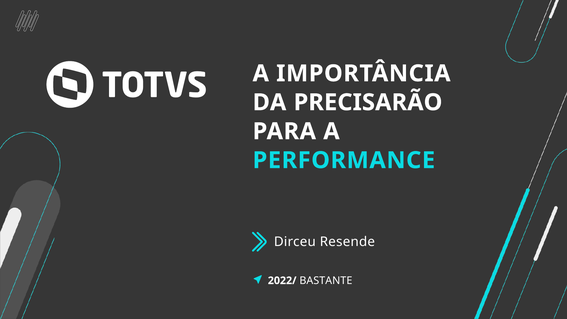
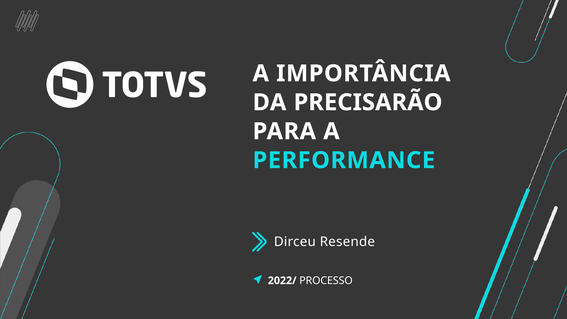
BASTANTE: BASTANTE -> PROCESSO
